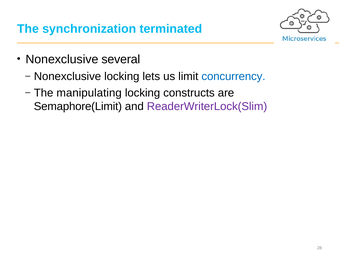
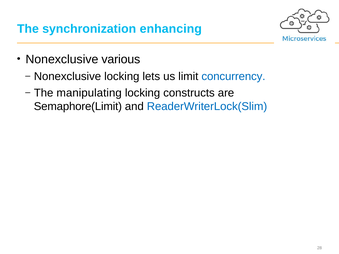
terminated: terminated -> enhancing
several: several -> various
ReaderWriterLock(Slim colour: purple -> blue
